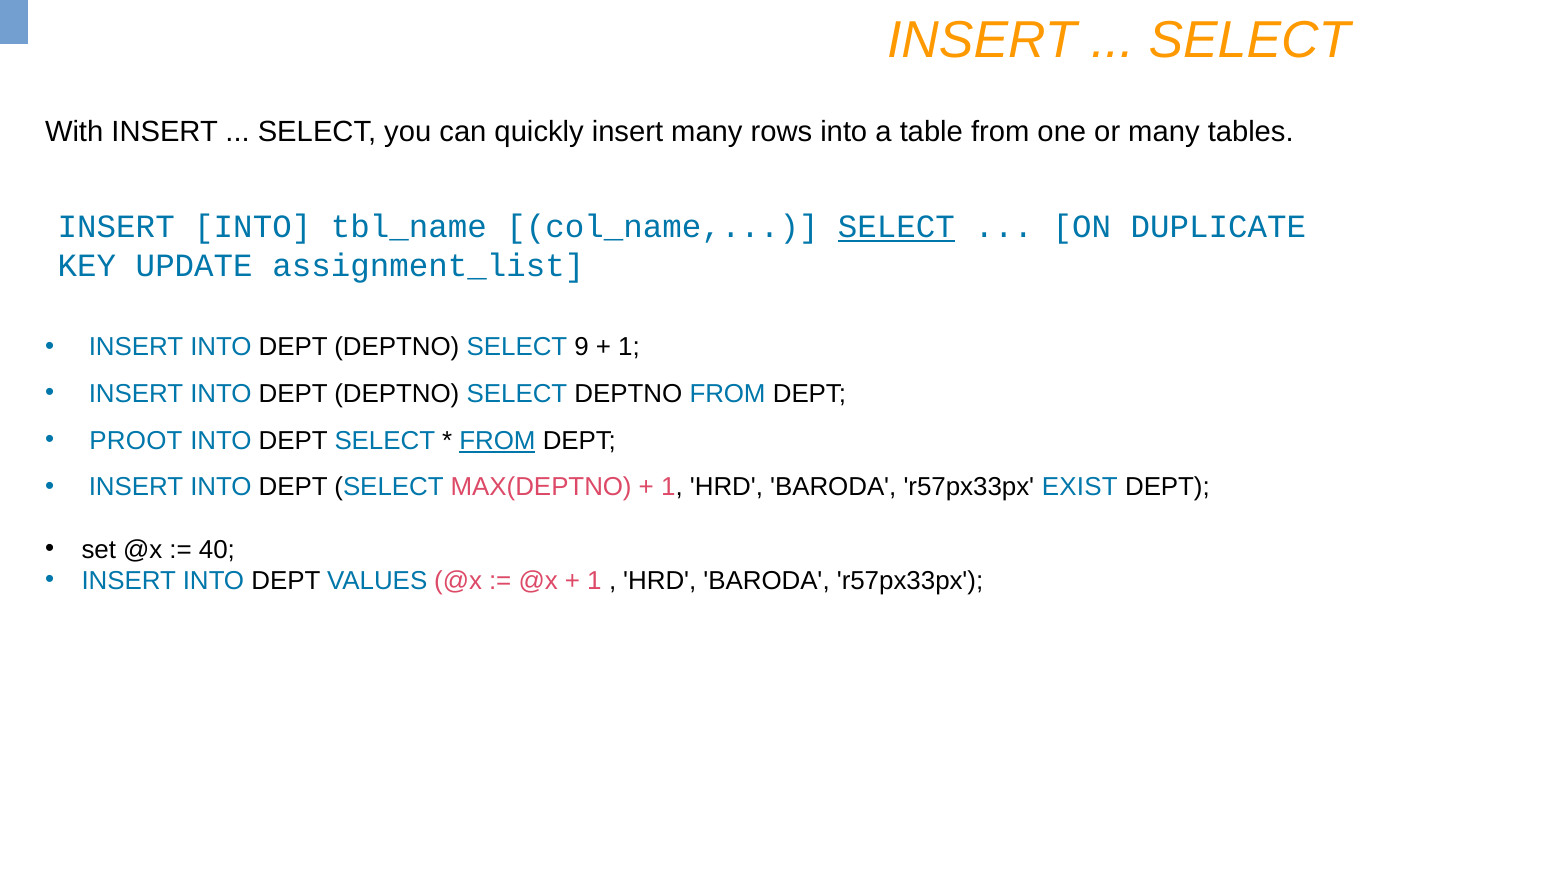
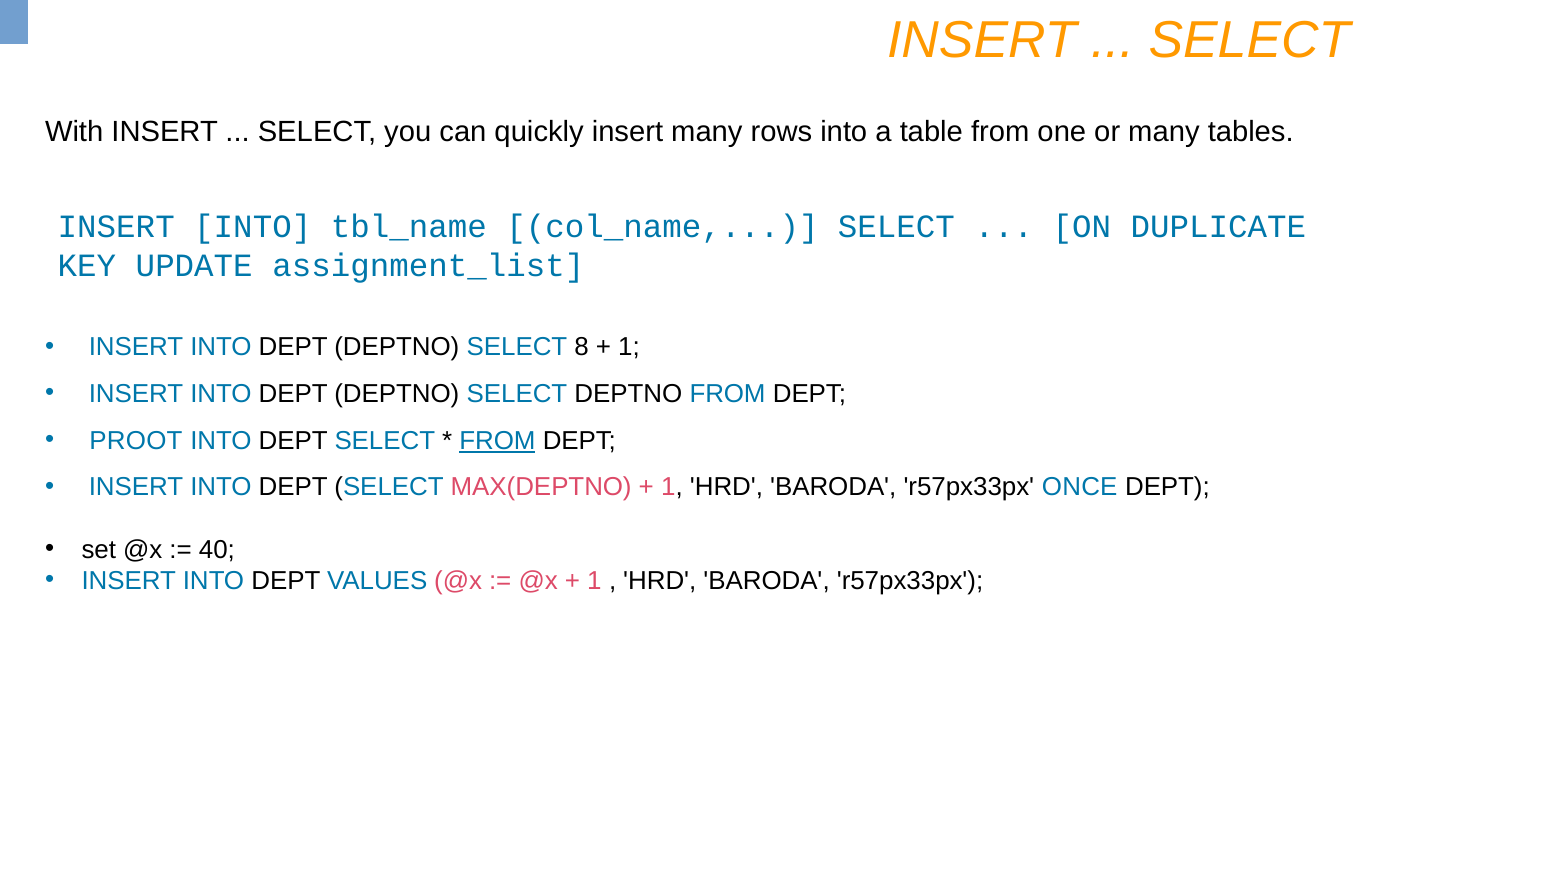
SELECT at (896, 227) underline: present -> none
9: 9 -> 8
EXIST: EXIST -> ONCE
